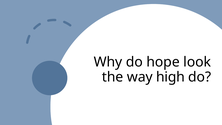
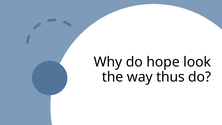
high: high -> thus
